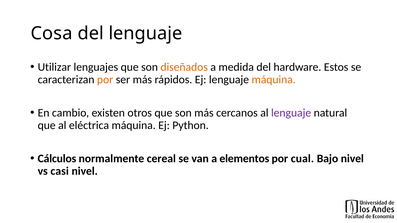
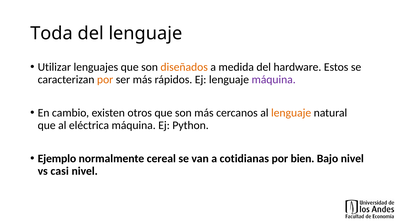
Cosa: Cosa -> Toda
máquina at (274, 80) colour: orange -> purple
lenguaje at (291, 113) colour: purple -> orange
Cálculos: Cálculos -> Ejemplo
elementos: elementos -> cotidianas
cual: cual -> bien
